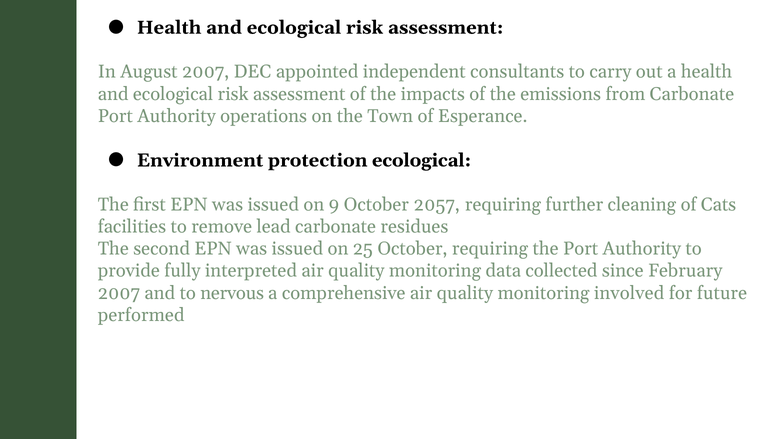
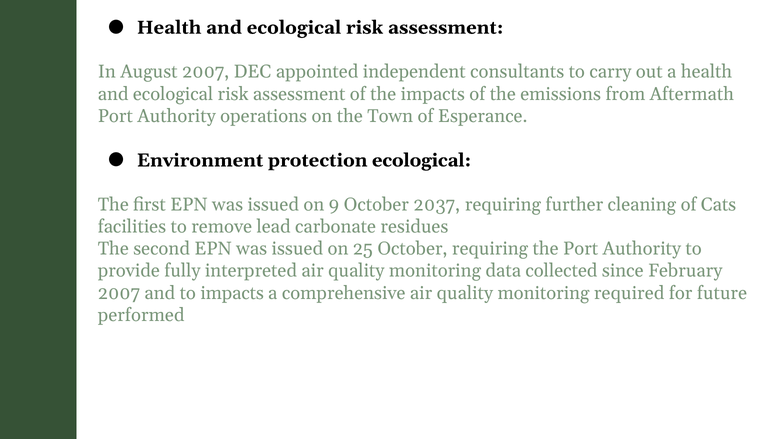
from Carbonate: Carbonate -> Aftermath
2057: 2057 -> 2037
to nervous: nervous -> impacts
involved: involved -> required
